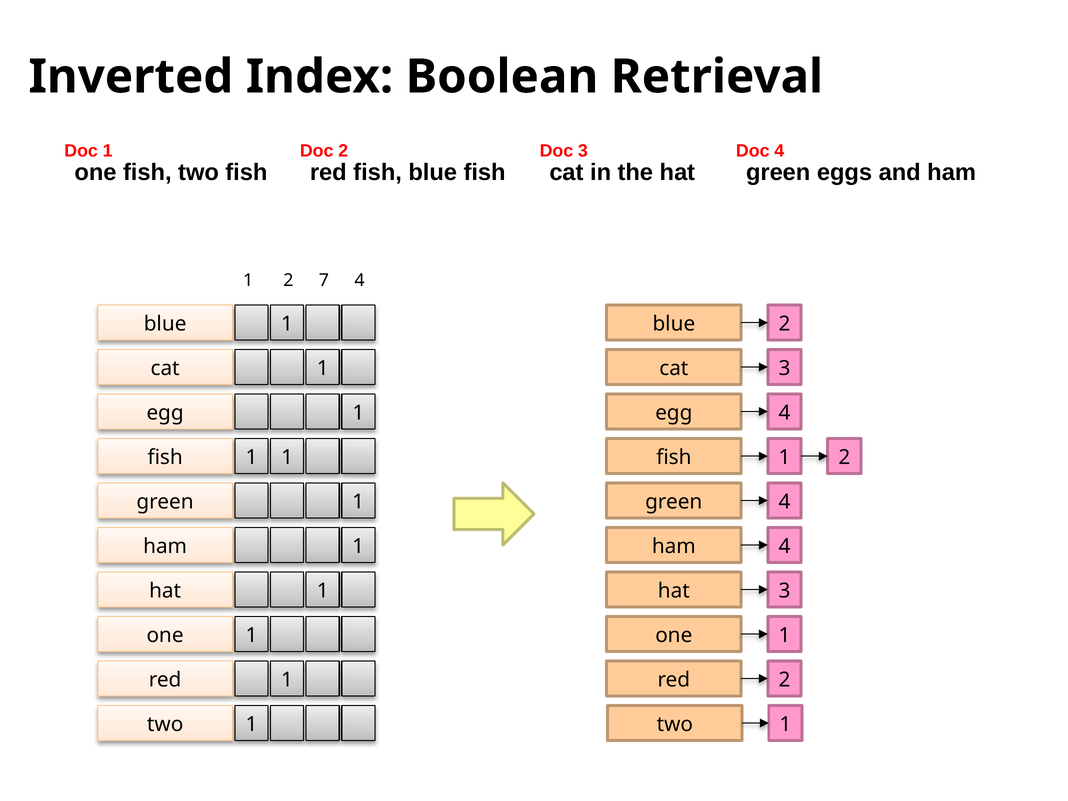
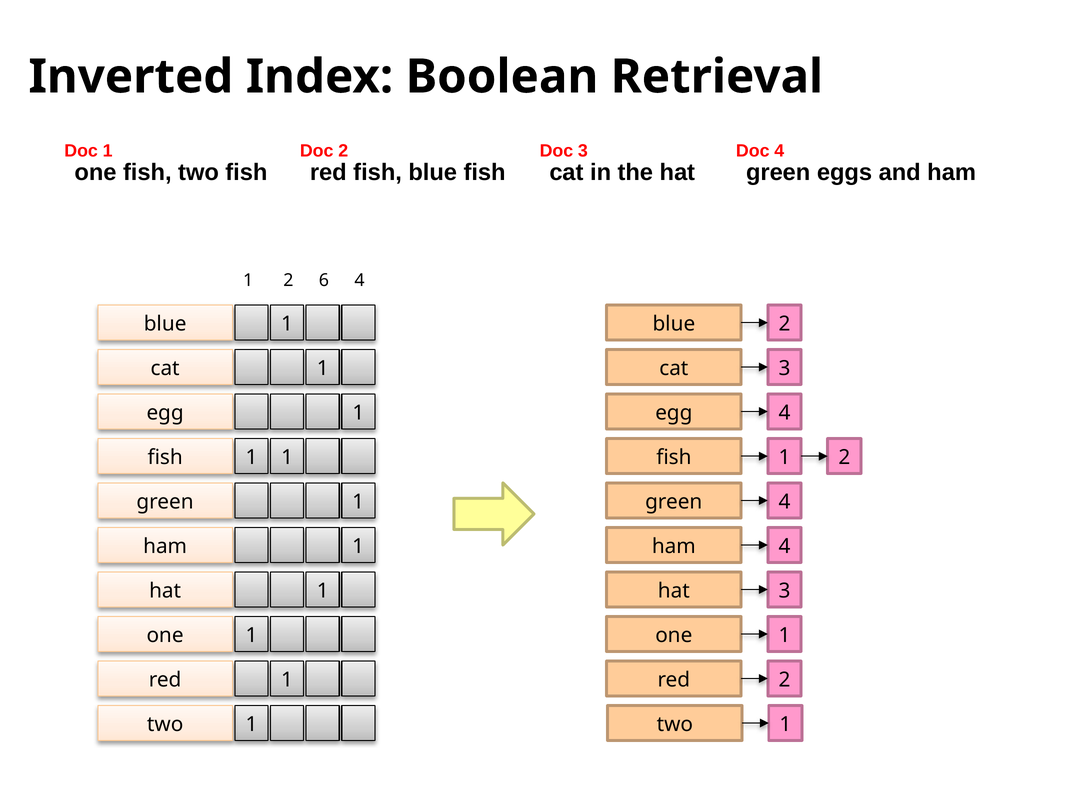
7: 7 -> 6
